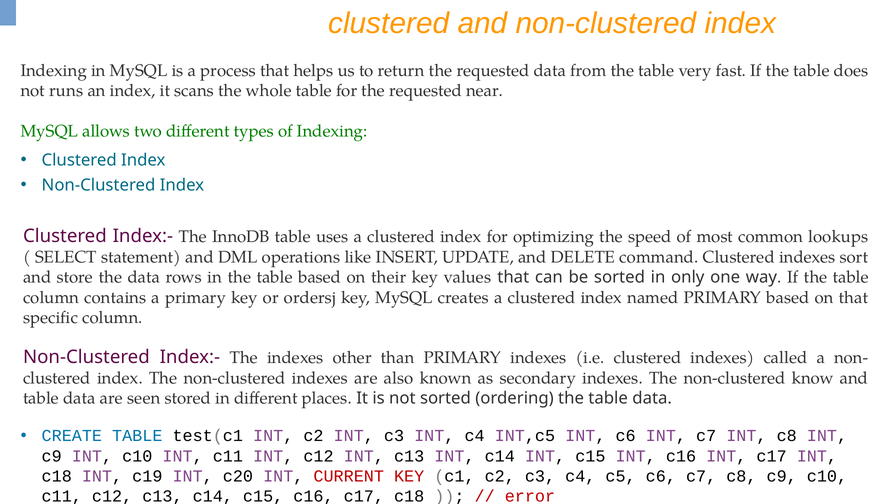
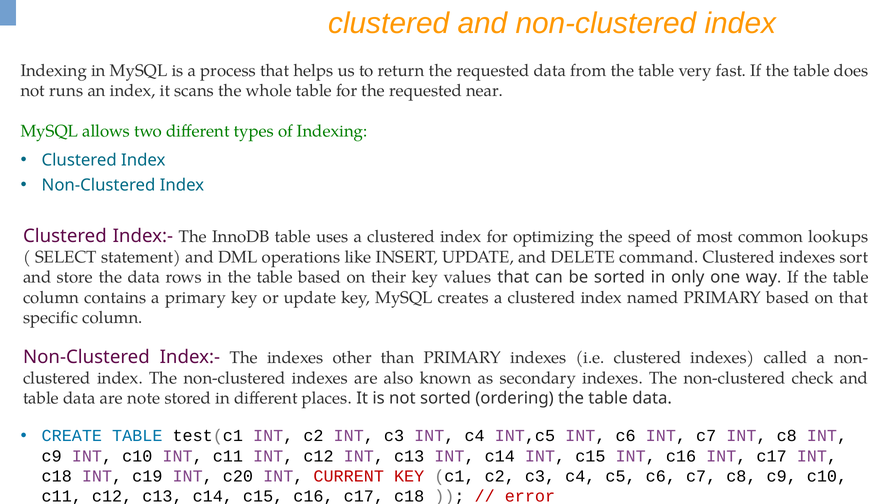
or ordersj: ordersj -> update
know: know -> check
seen: seen -> note
